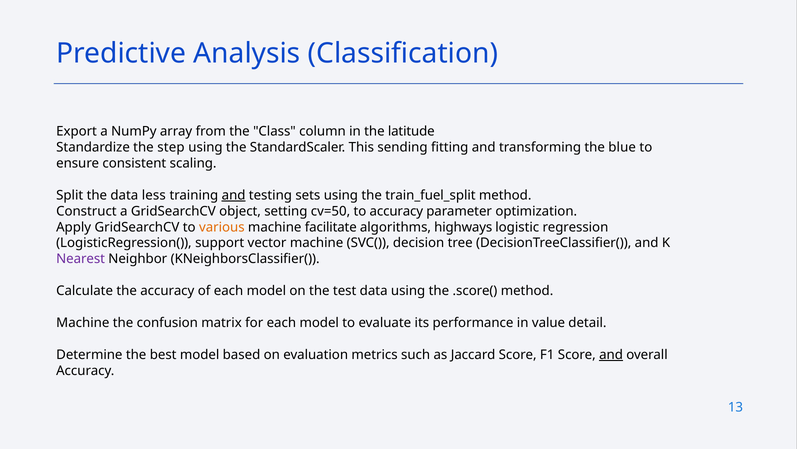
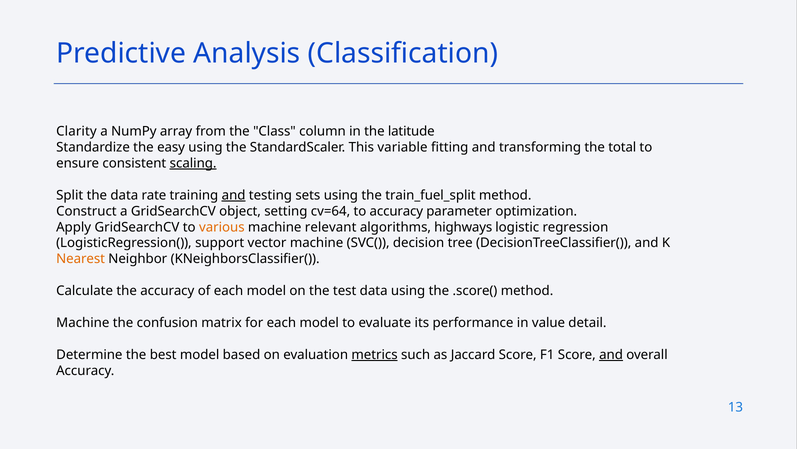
Export: Export -> Clarity
step: step -> easy
sending: sending -> variable
blue: blue -> total
scaling underline: none -> present
less: less -> rate
cv=50: cv=50 -> cv=64
facilitate: facilitate -> relevant
Nearest colour: purple -> orange
metrics underline: none -> present
